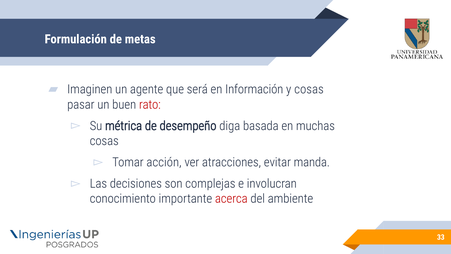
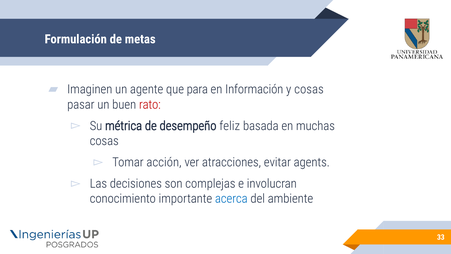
será: será -> para
diga: diga -> feliz
manda: manda -> agents
acerca colour: red -> blue
